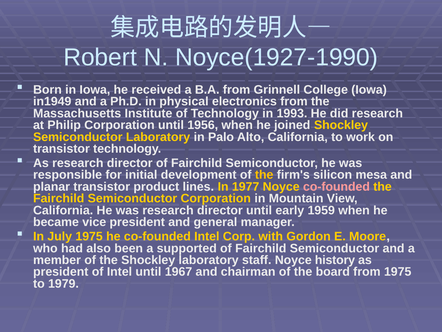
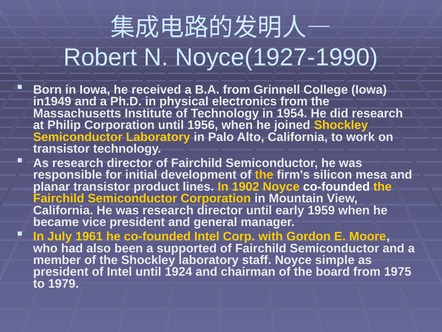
1993: 1993 -> 1954
1977: 1977 -> 1902
co-founded at (336, 186) colour: pink -> white
July 1975: 1975 -> 1961
history: history -> simple
1967: 1967 -> 1924
